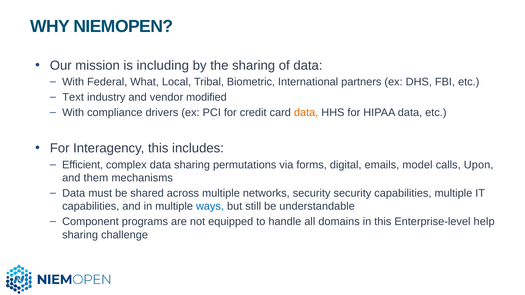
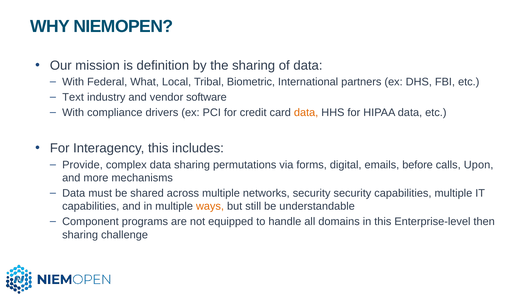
including: including -> definition
modified: modified -> software
Efficient: Efficient -> Provide
model: model -> before
them: them -> more
ways colour: blue -> orange
help: help -> then
